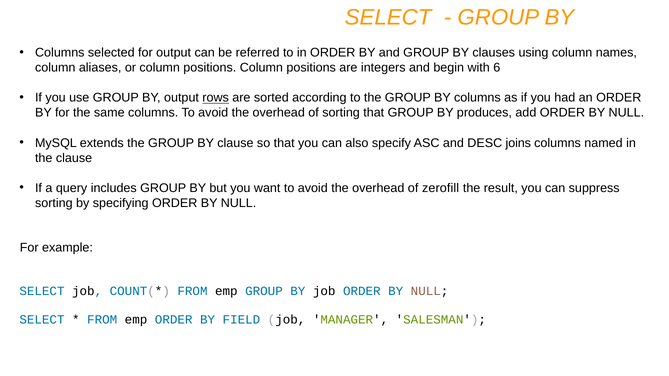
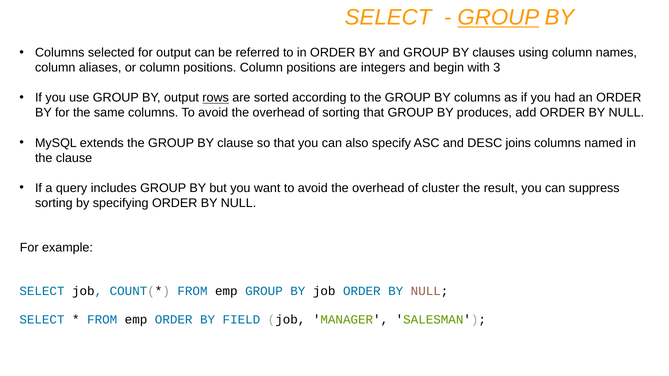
GROUP at (498, 17) underline: none -> present
6: 6 -> 3
zerofill: zerofill -> cluster
